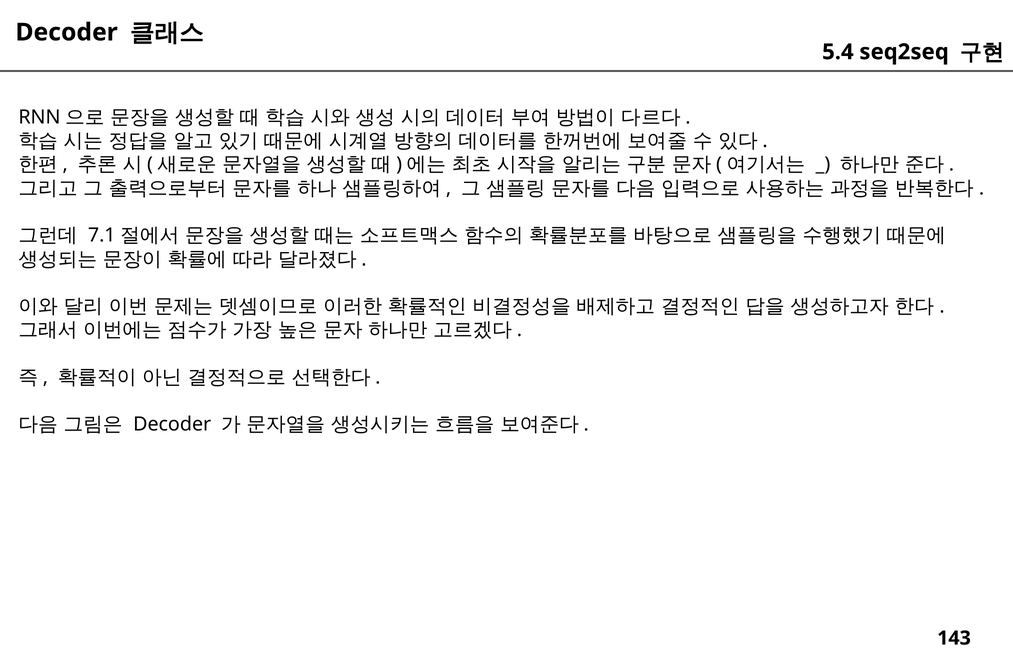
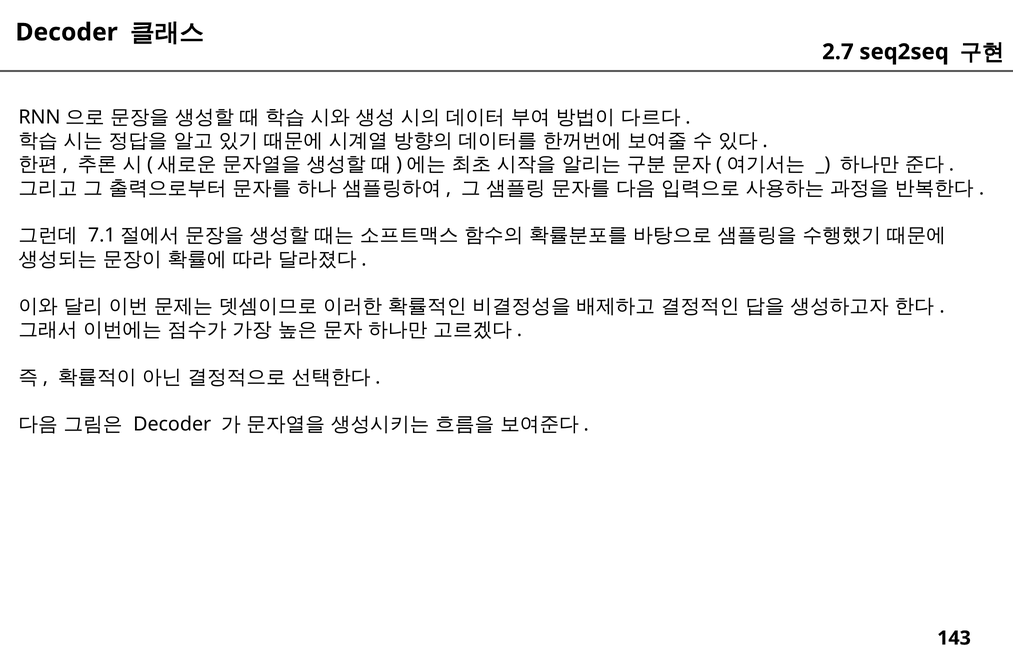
5.4: 5.4 -> 2.7
